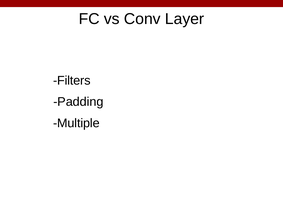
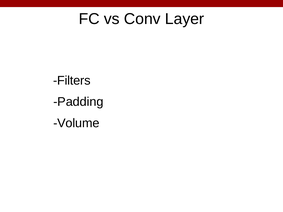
Multiple: Multiple -> Volume
